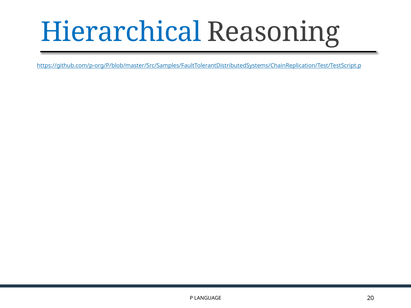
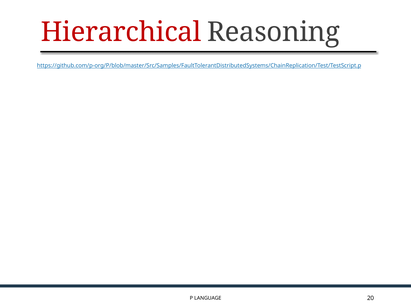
Hierarchical colour: blue -> red
